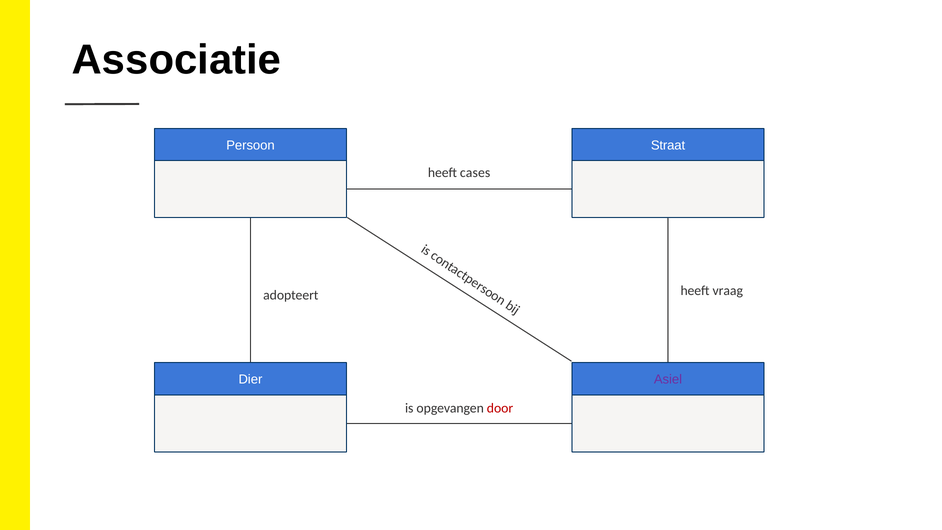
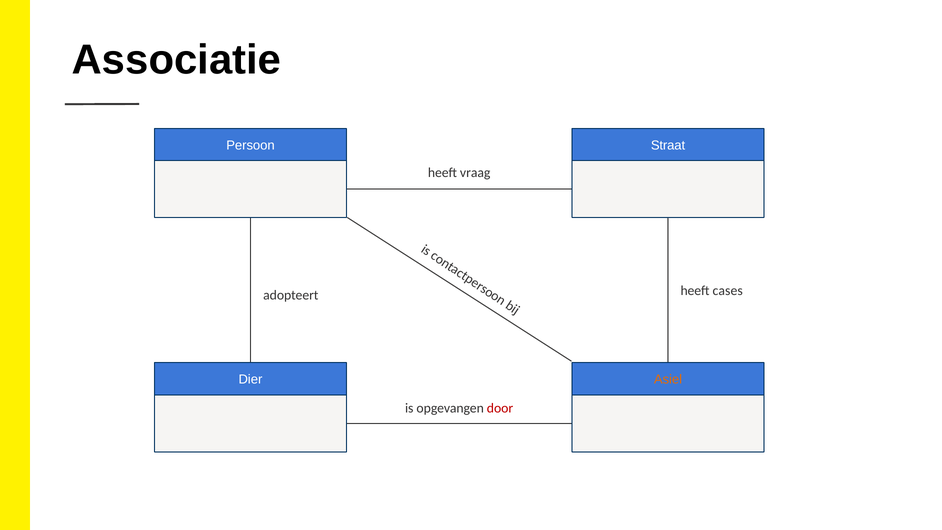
cases: cases -> vraag
vraag: vraag -> cases
Asiel colour: purple -> orange
